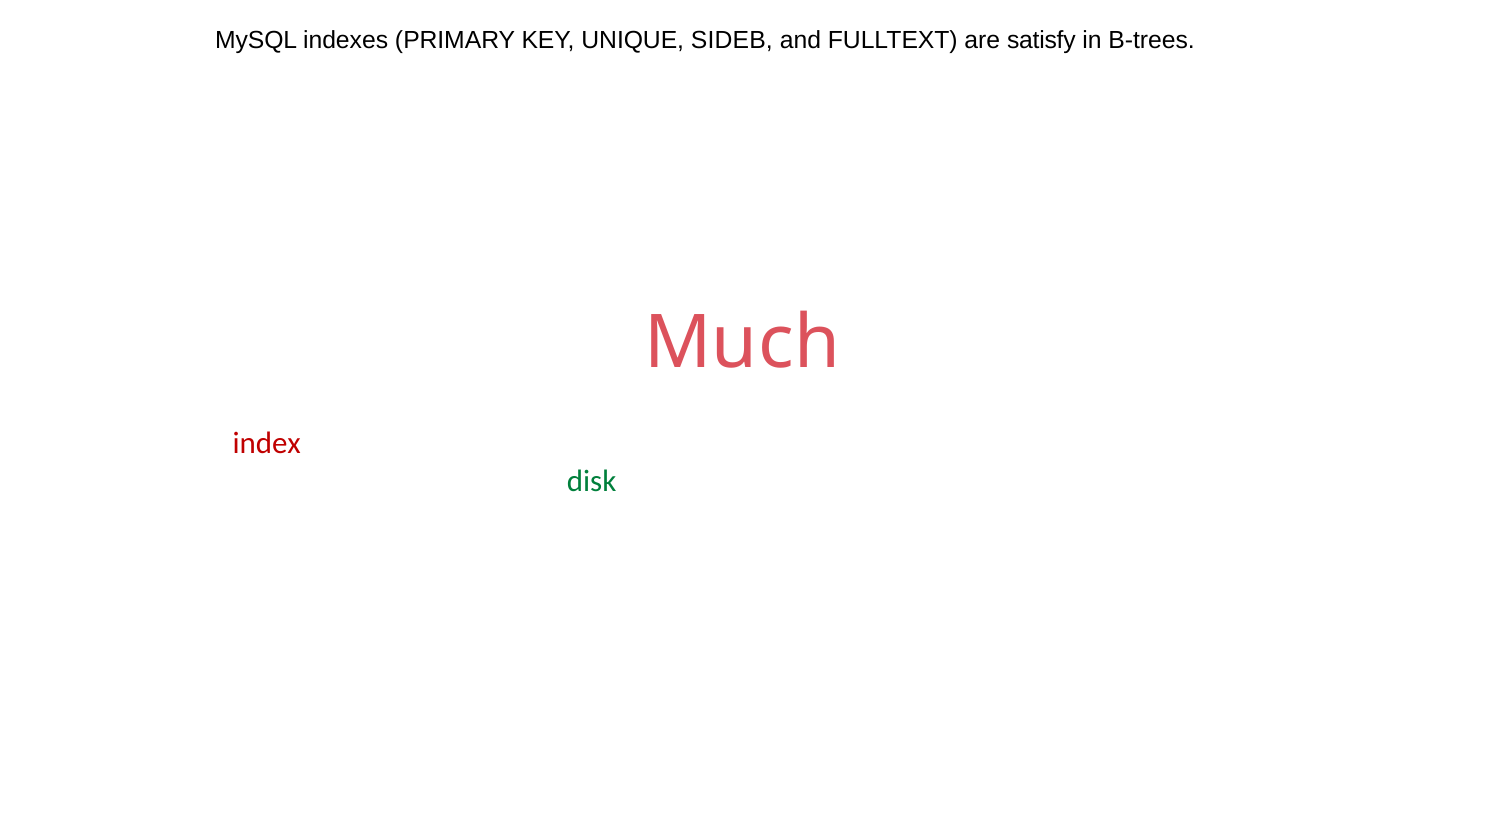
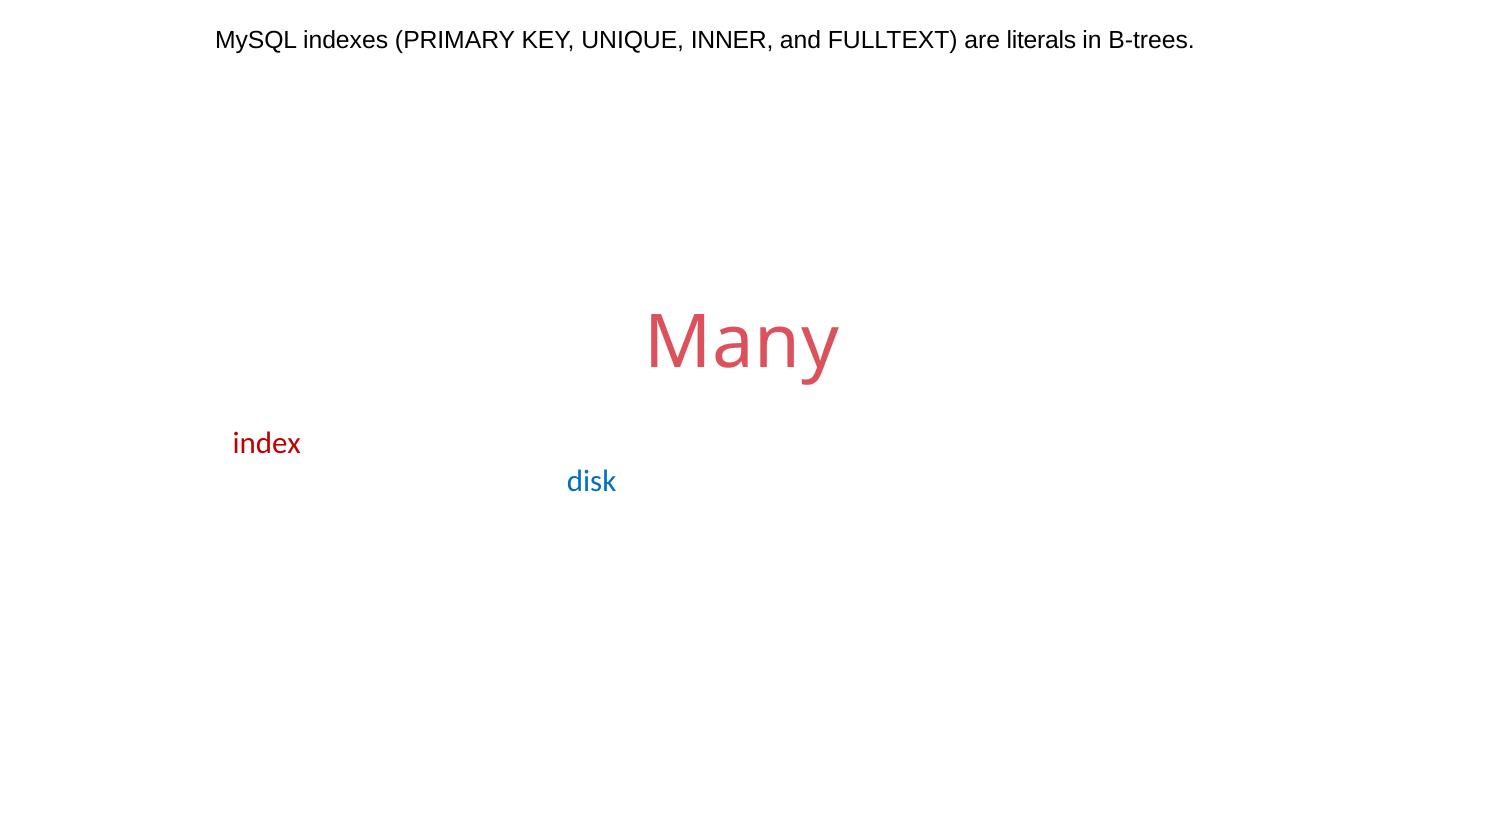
SIDEB: SIDEB -> INNER
satisfy: satisfy -> literals
Much: Much -> Many
disk colour: green -> blue
